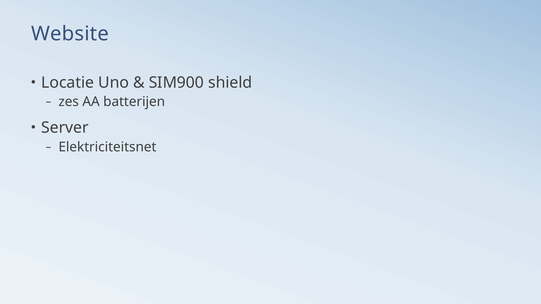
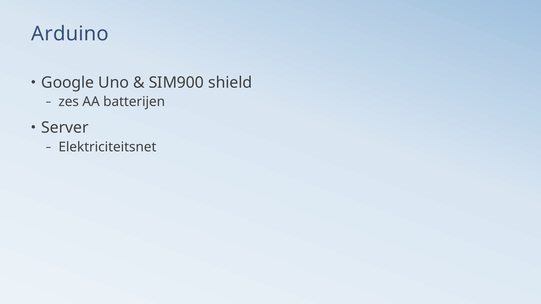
Website: Website -> Arduino
Locatie: Locatie -> Google
